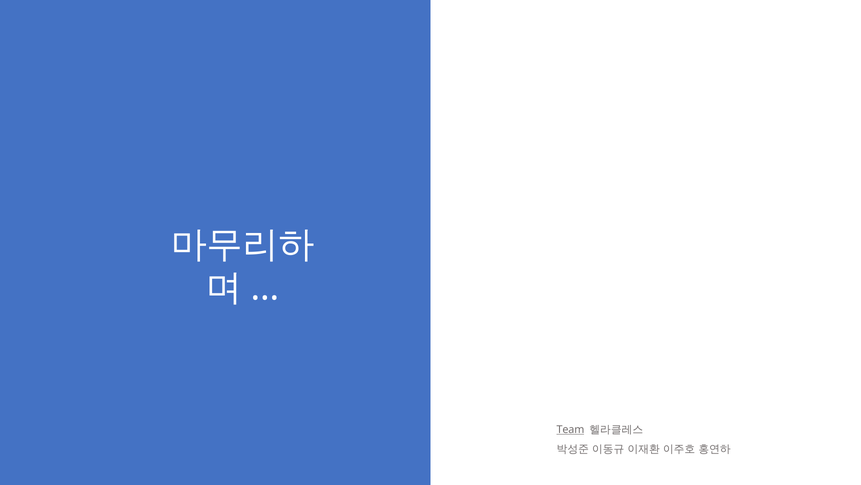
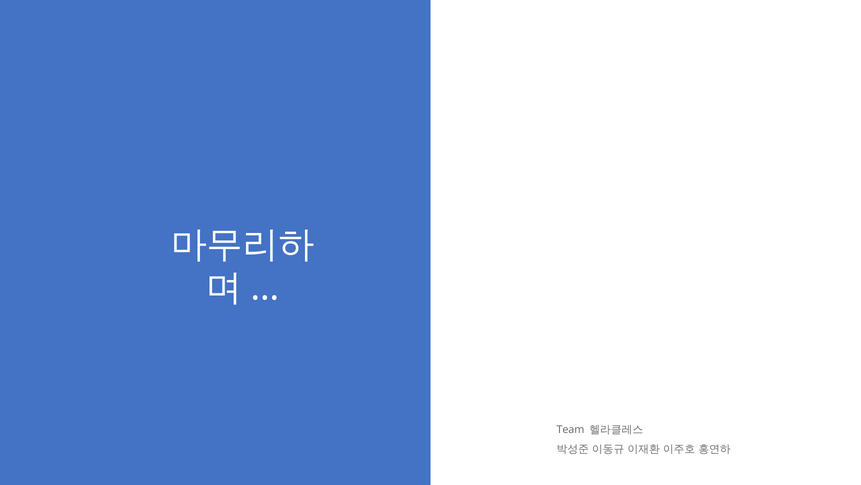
Team underline: present -> none
